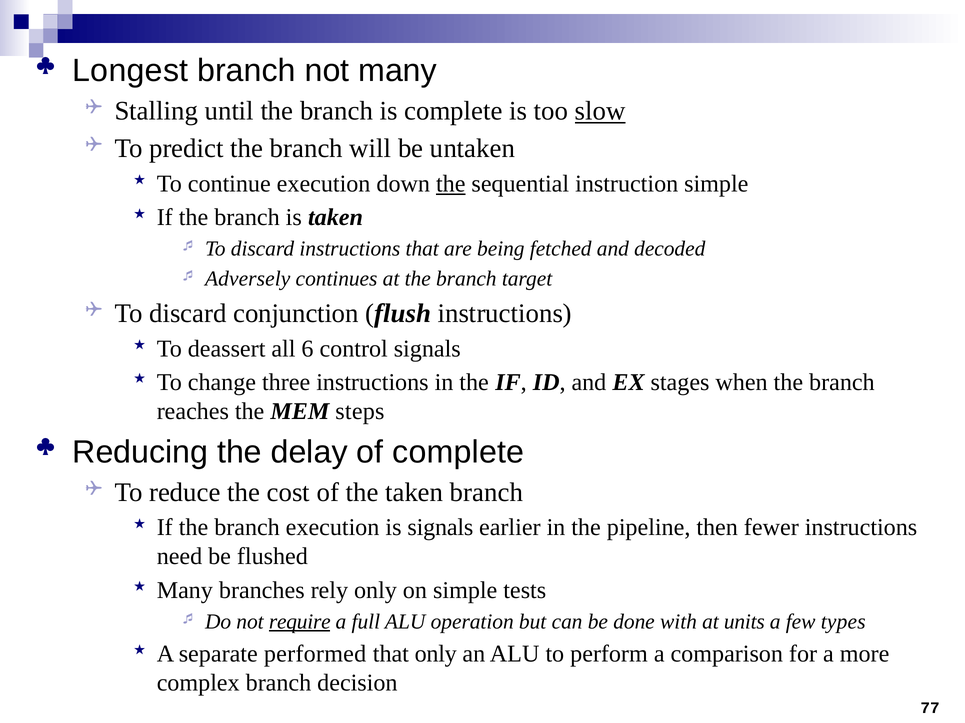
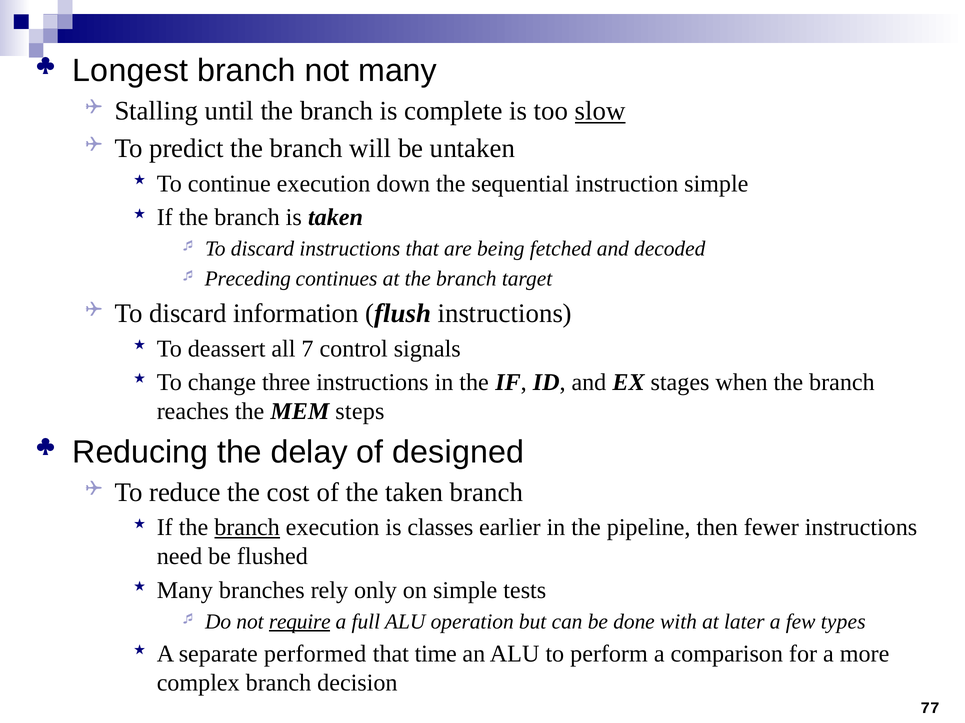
the at (451, 184) underline: present -> none
Adversely: Adversely -> Preceding
conjunction: conjunction -> information
6: 6 -> 7
of complete: complete -> designed
branch at (247, 528) underline: none -> present
is signals: signals -> classes
units: units -> later
that only: only -> time
